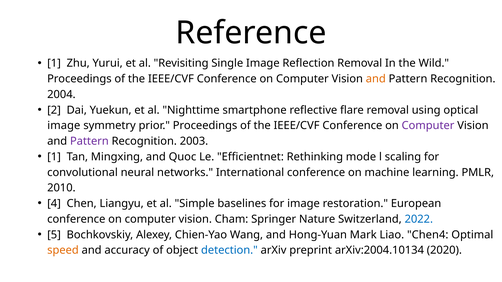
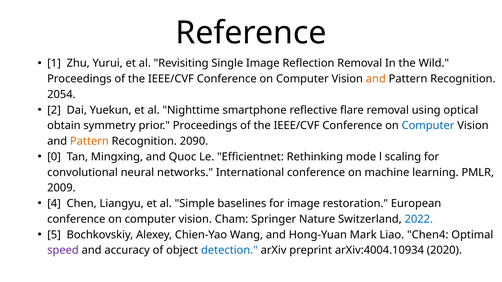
2004: 2004 -> 2054
image at (64, 126): image -> obtain
Computer at (428, 126) colour: purple -> blue
Pattern at (89, 141) colour: purple -> orange
2003: 2003 -> 2090
1 at (54, 157): 1 -> 0
2010: 2010 -> 2009
speed colour: orange -> purple
arXiv:2004.10134: arXiv:2004.10134 -> arXiv:4004.10934
